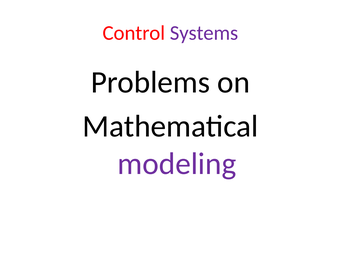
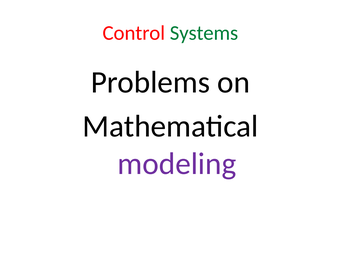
Systems colour: purple -> green
